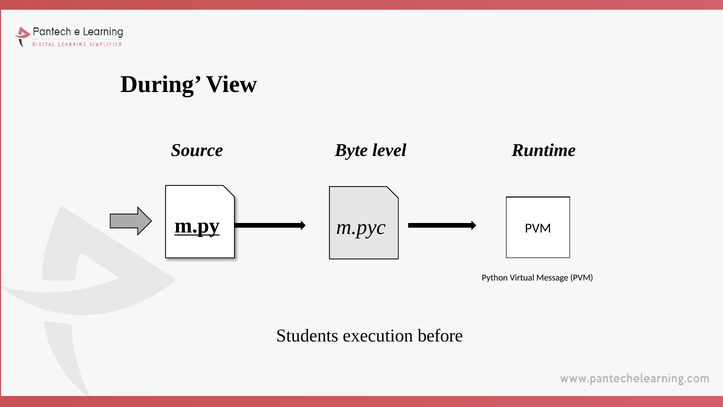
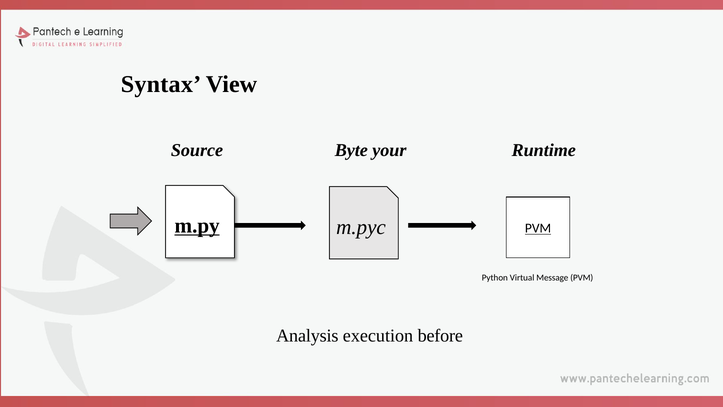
During: During -> Syntax
level: level -> your
PVM at (538, 228) underline: none -> present
Students: Students -> Analysis
